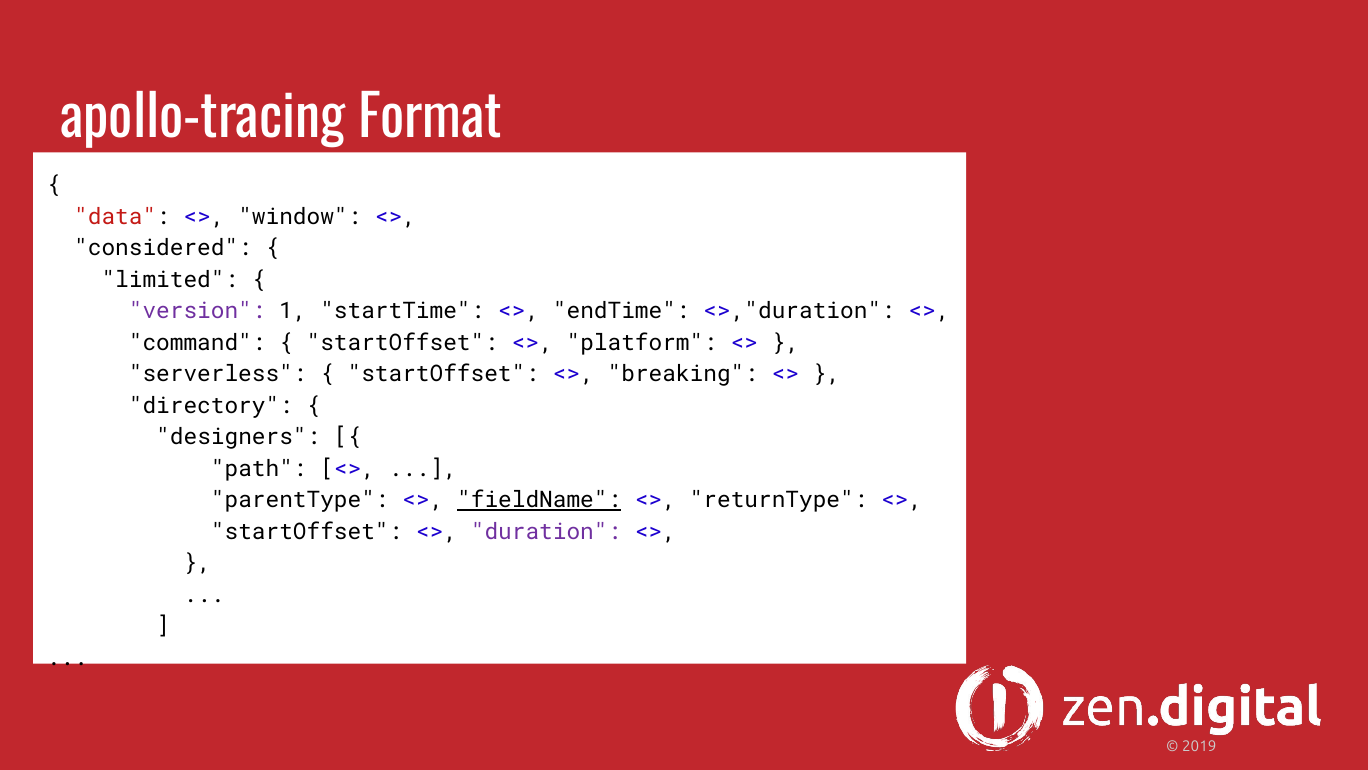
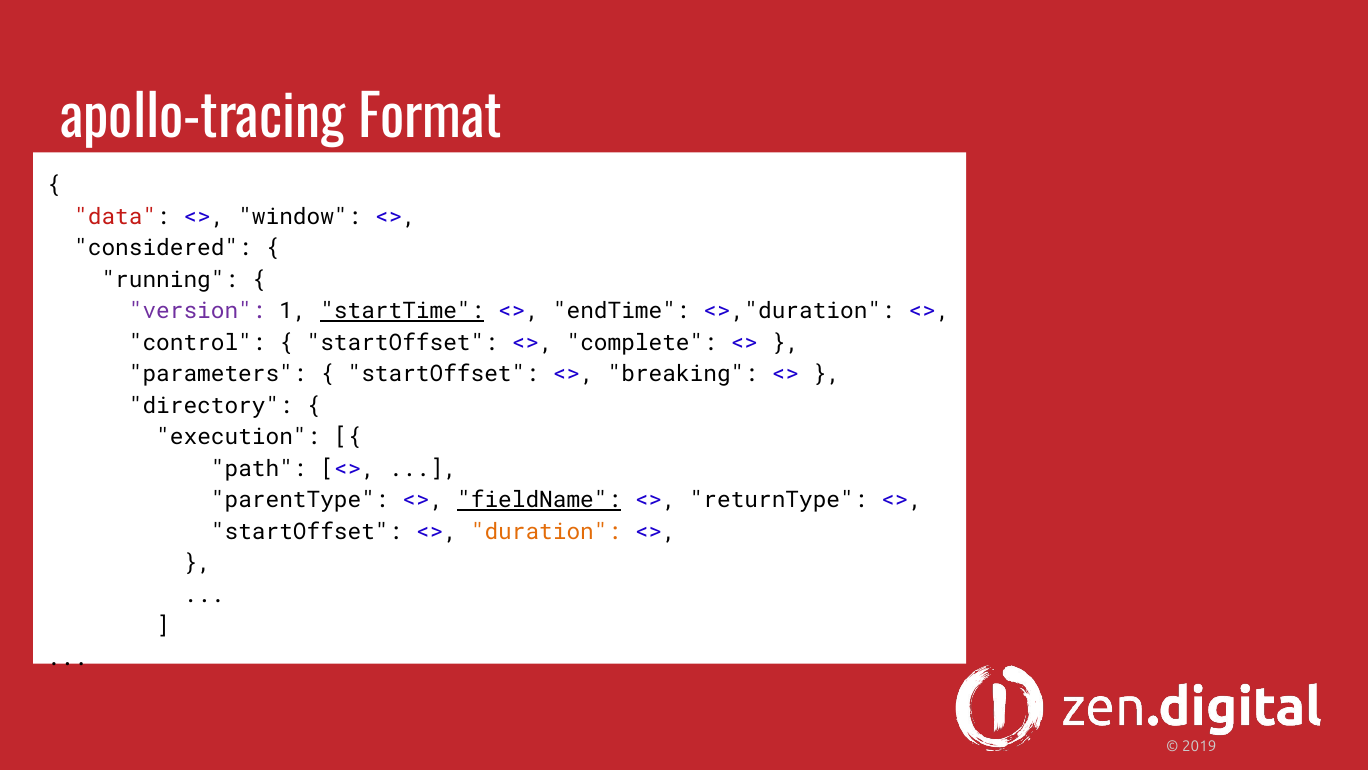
limited: limited -> running
startTime underline: none -> present
command: command -> control
platform: platform -> complete
serverless: serverless -> parameters
designers: designers -> execution
duration colour: purple -> orange
